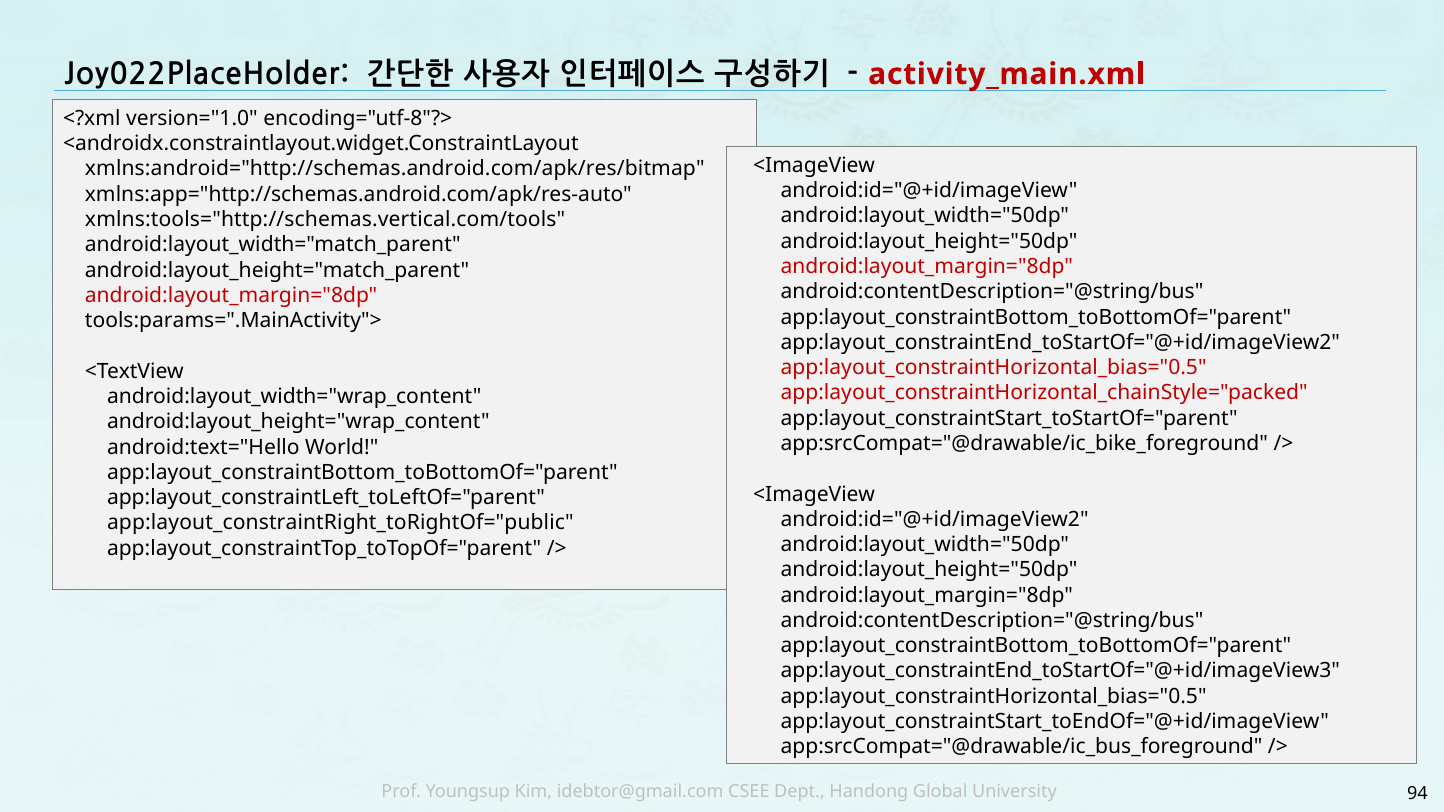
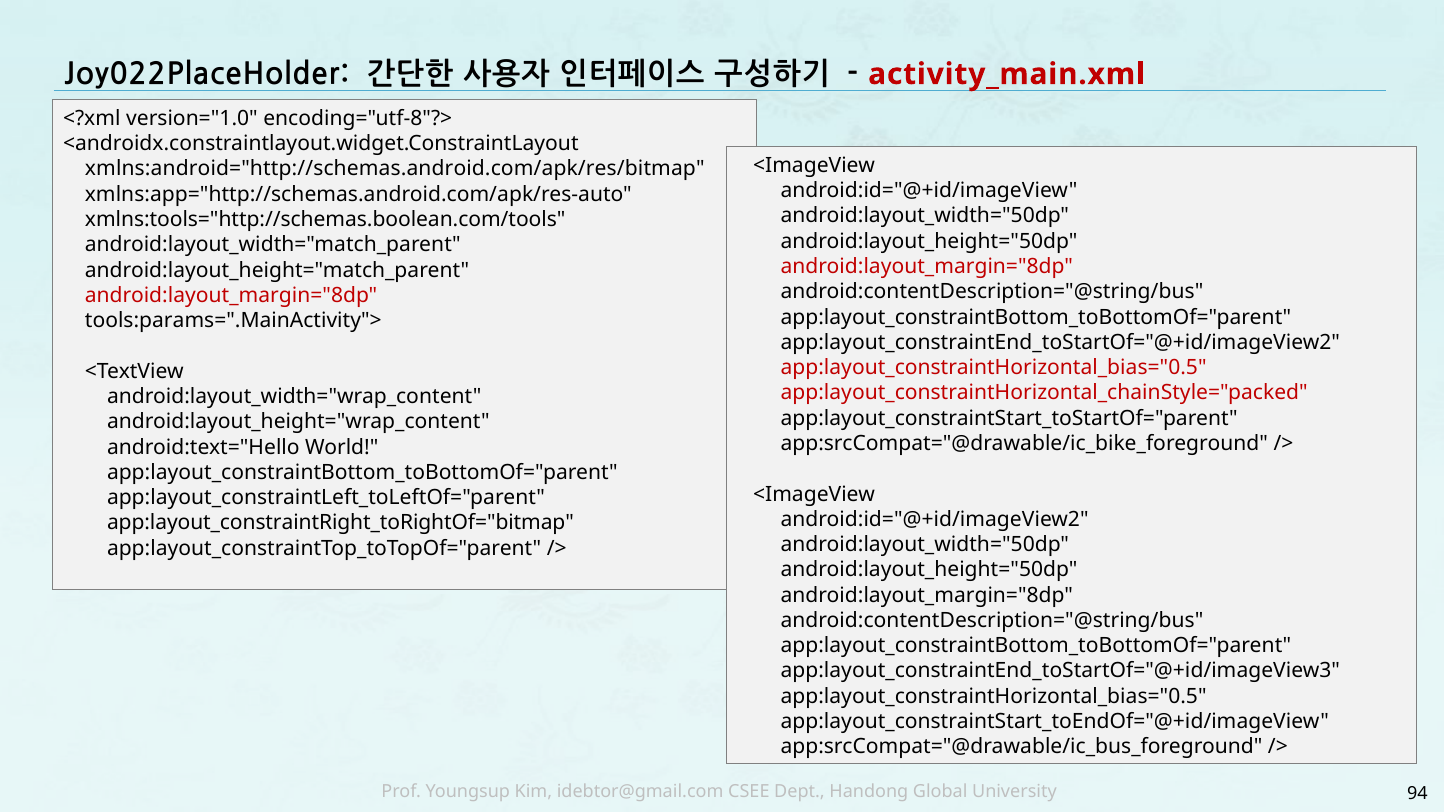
xmlns:tools="http://schemas.vertical.com/tools: xmlns:tools="http://schemas.vertical.com/tools -> xmlns:tools="http://schemas.boolean.com/tools
app:layout_constraintRight_toRightOf="public: app:layout_constraintRight_toRightOf="public -> app:layout_constraintRight_toRightOf="bitmap
